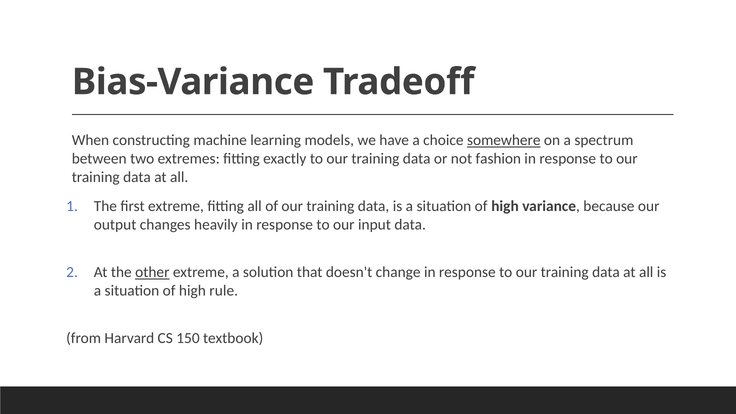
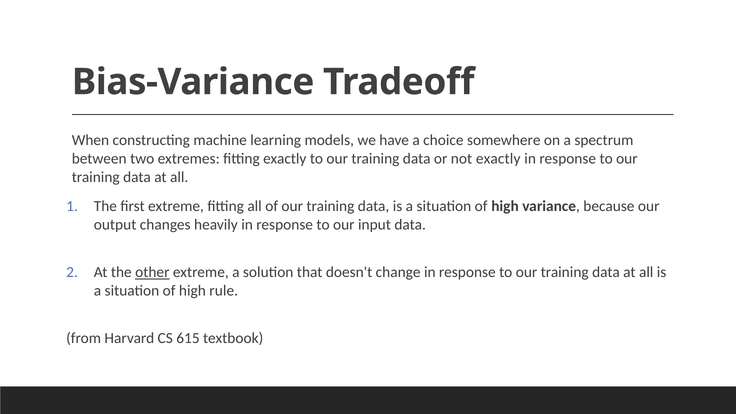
somewhere underline: present -> none
not fashion: fashion -> exactly
150: 150 -> 615
